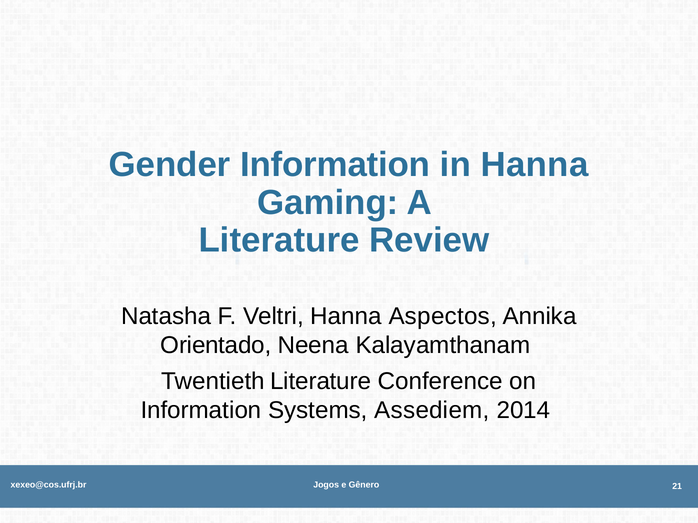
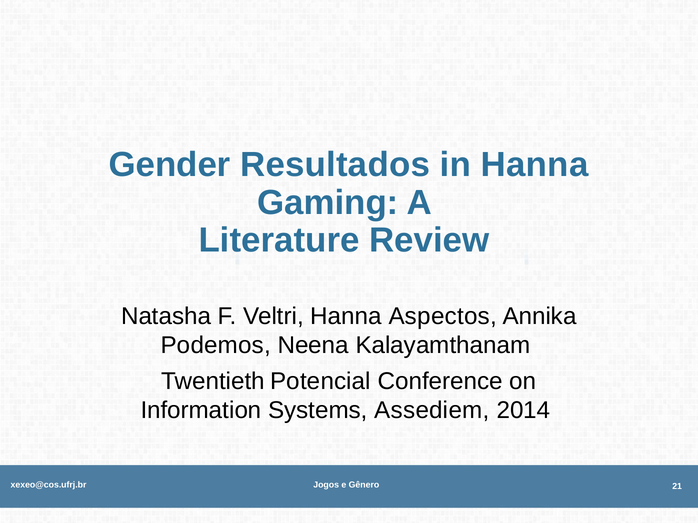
Gender Information: Information -> Resultados
Orientado: Orientado -> Podemos
Twentieth Literature: Literature -> Potencial
